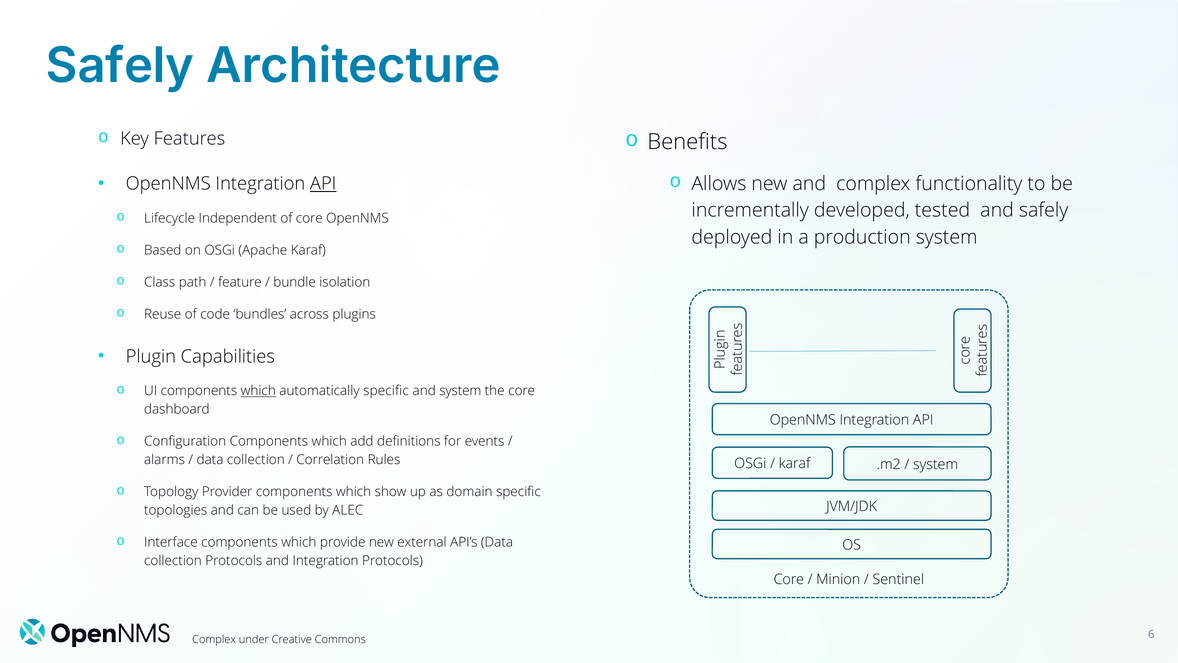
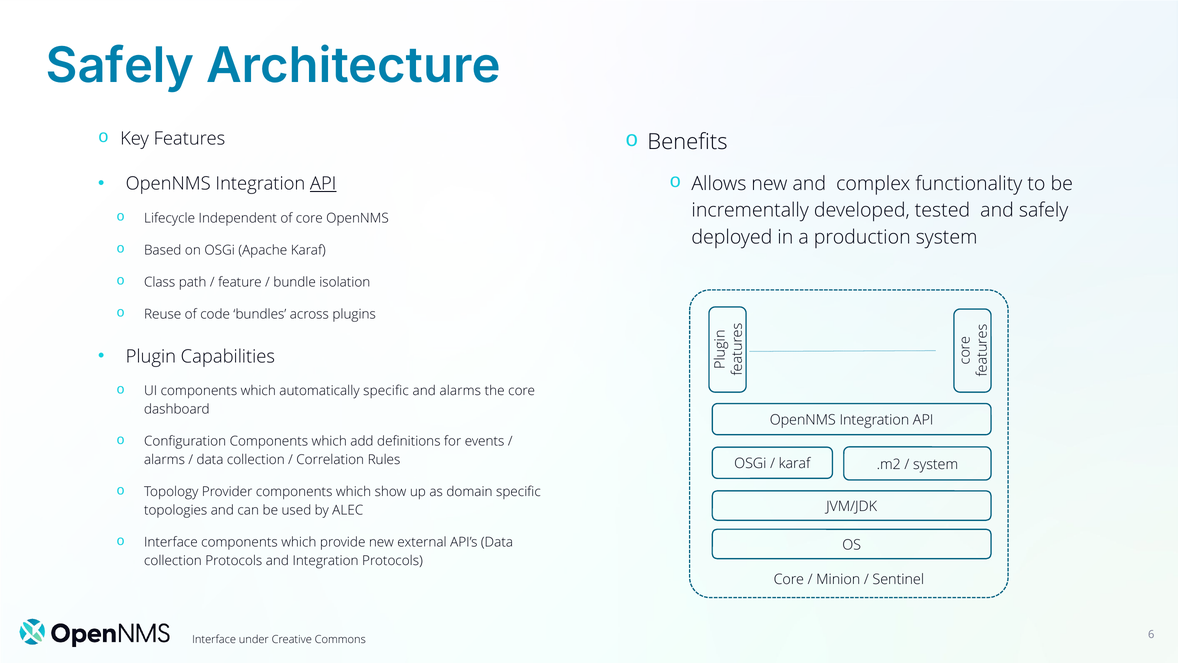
which at (258, 391) underline: present -> none
and system: system -> alarms
Complex at (214, 639): Complex -> Interface
